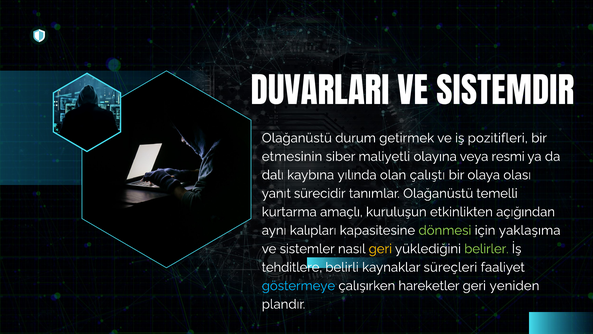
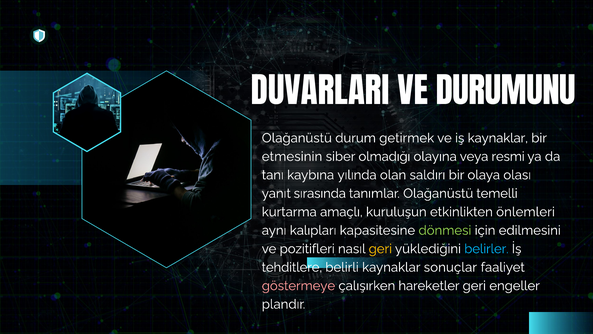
SISTEMDIR: SISTEMDIR -> DURUMUNU
iş pozitifleri: pozitifleri -> kaynaklar
maliyetli: maliyetli -> olmadığı
dalı: dalı -> tanı
çalıştı: çalıştı -> saldırı
sürecidir: sürecidir -> sırasında
açığından: açığından -> önlemleri
yaklaşıma: yaklaşıma -> edilmesini
sistemler: sistemler -> pozitifleri
belirler colour: light green -> light blue
süreçleri: süreçleri -> sonuçlar
göstermeye colour: light blue -> pink
yeniden: yeniden -> engeller
